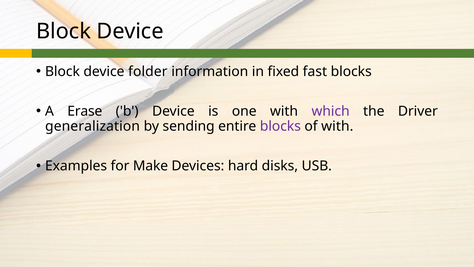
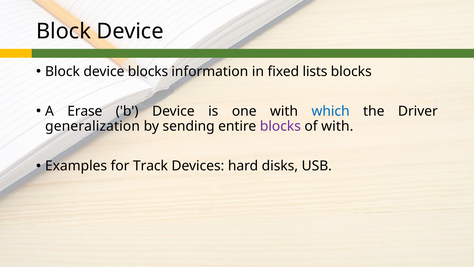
device folder: folder -> blocks
fast: fast -> lists
which colour: purple -> blue
Make: Make -> Track
